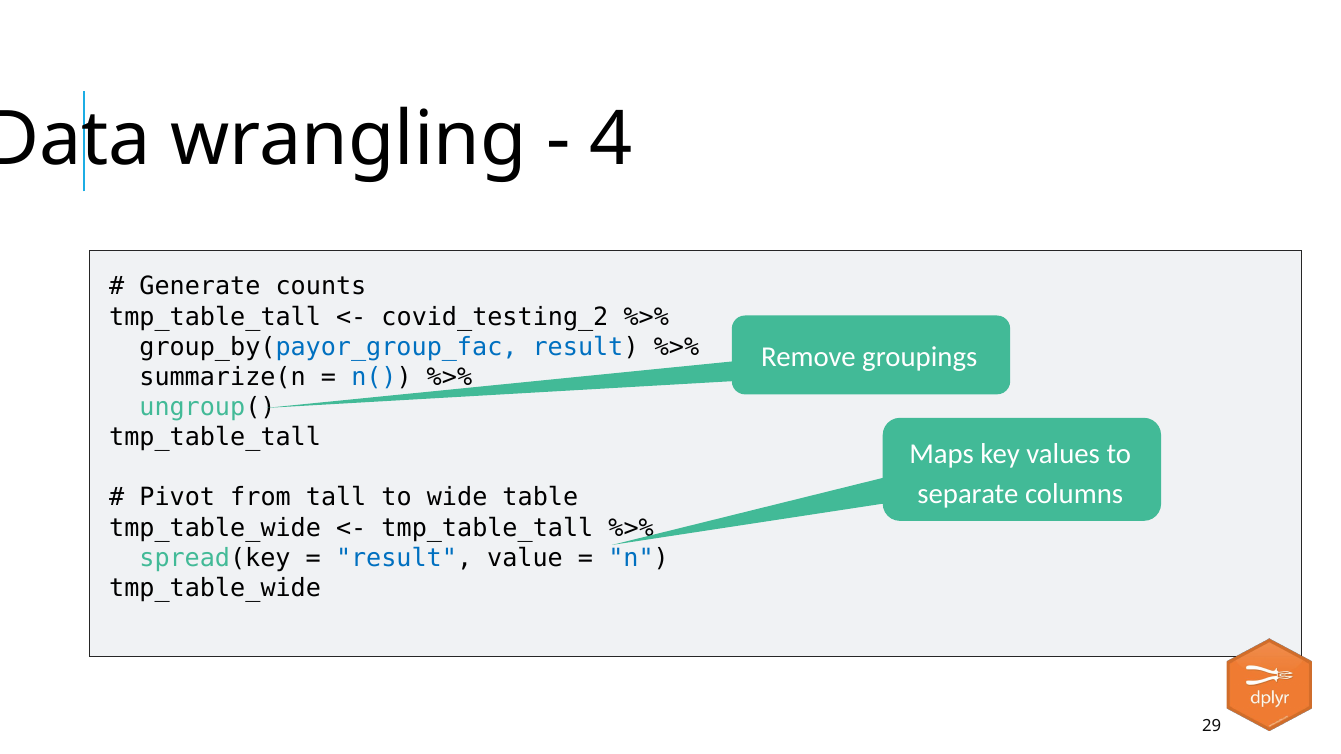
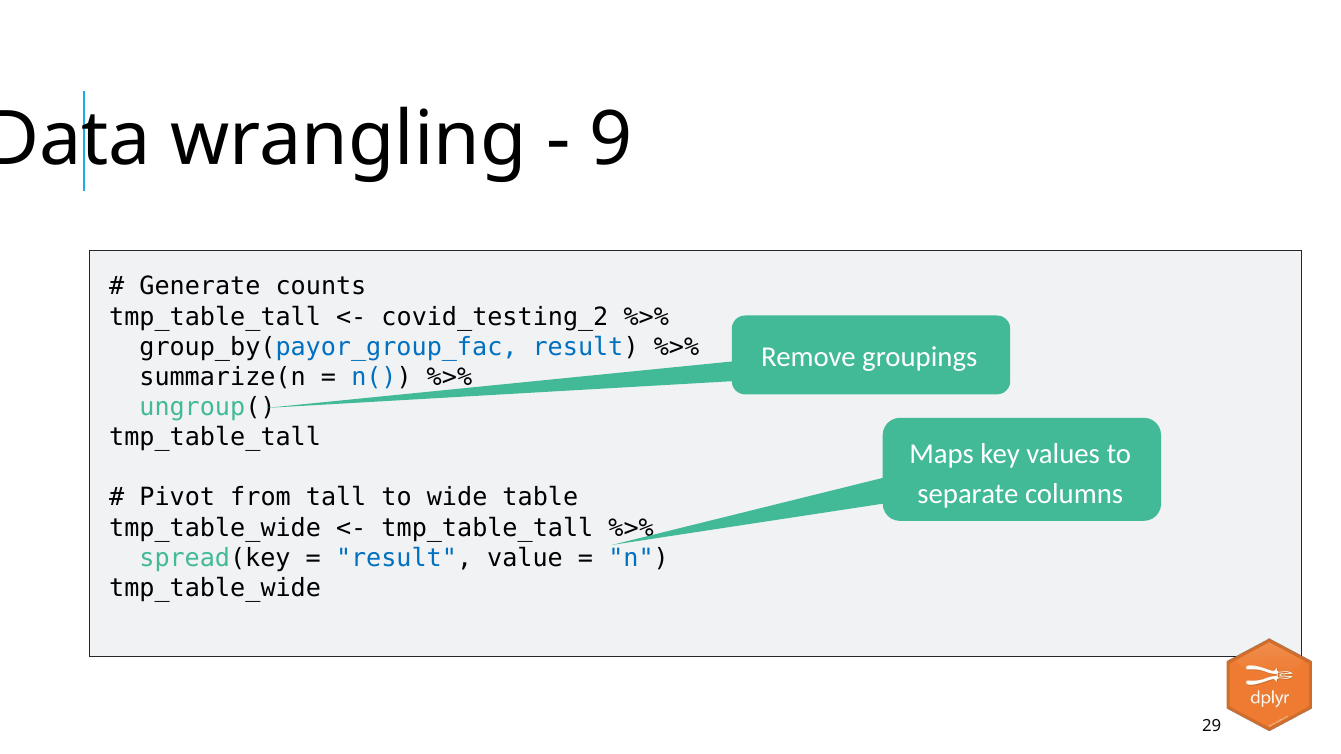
4: 4 -> 9
